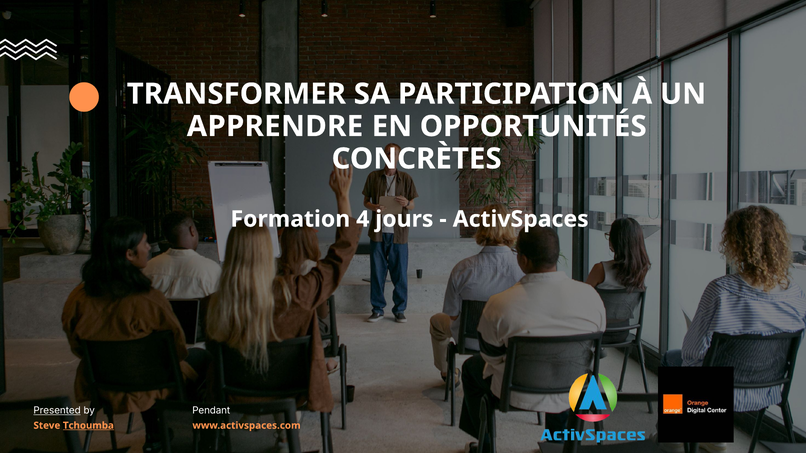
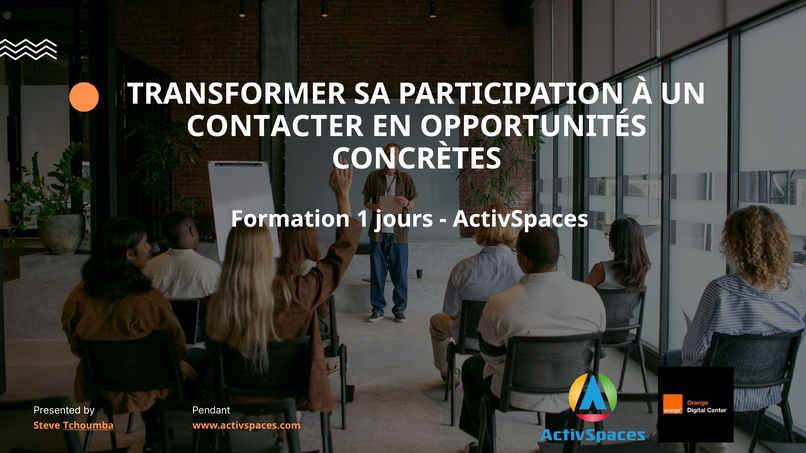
APPRENDRE: APPRENDRE -> CONTACTER
4: 4 -> 1
Presented underline: present -> none
